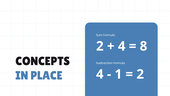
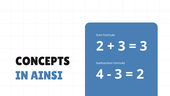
4 at (122, 46): 4 -> 3
8 at (143, 46): 8 -> 3
PLACE: PLACE -> AINSI
1 at (118, 74): 1 -> 3
